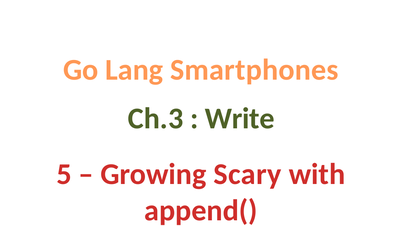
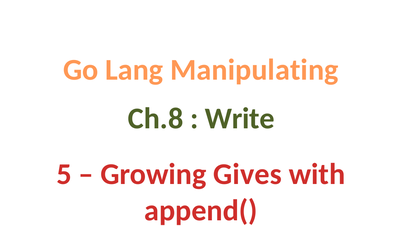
Smartphones: Smartphones -> Manipulating
Ch.3: Ch.3 -> Ch.8
Scary: Scary -> Gives
